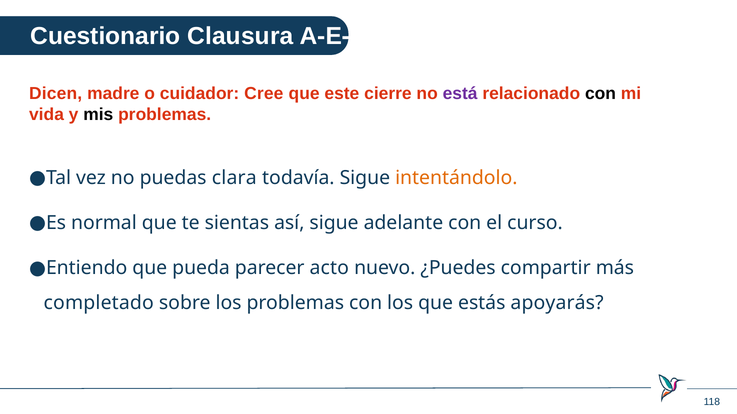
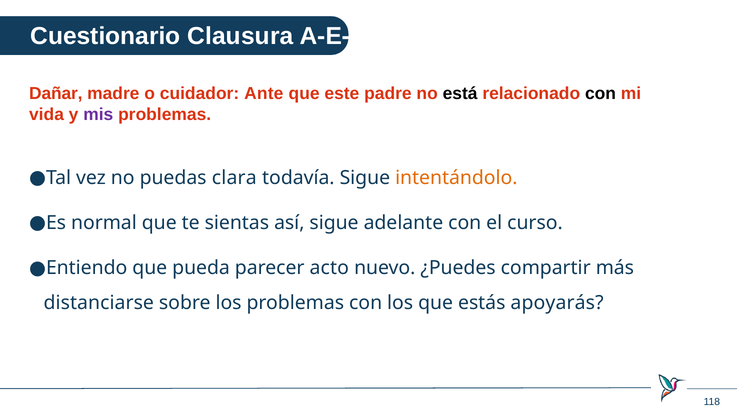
Dicen: Dicen -> Dañar
Cree: Cree -> Ante
cierre: cierre -> padre
está colour: purple -> black
mis colour: black -> purple
completado: completado -> distanciarse
